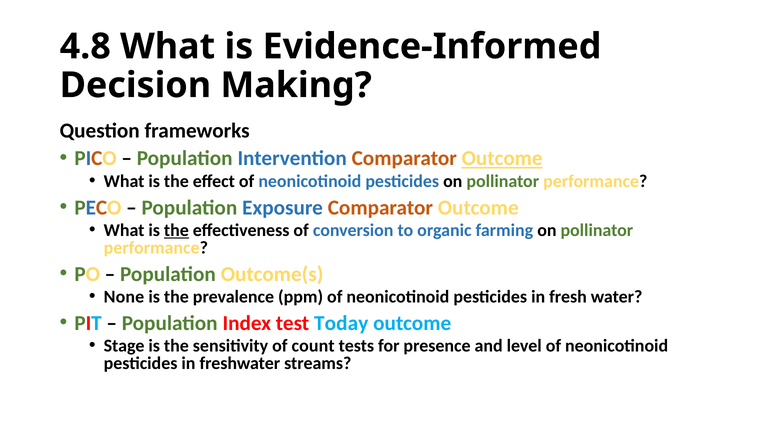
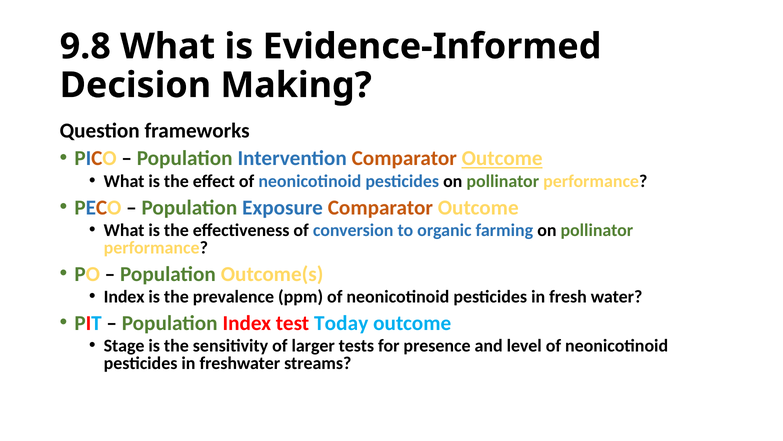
4.8: 4.8 -> 9.8
the at (176, 230) underline: present -> none
None at (124, 297): None -> Index
count: count -> larger
